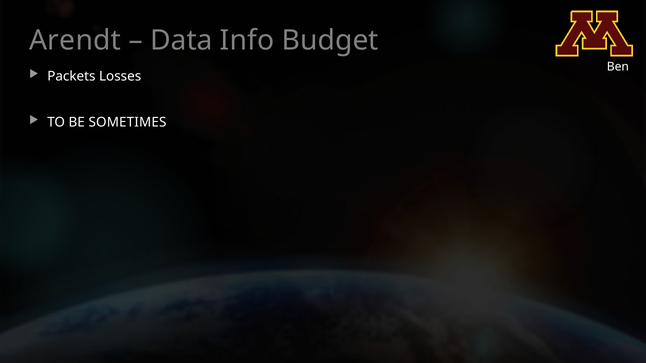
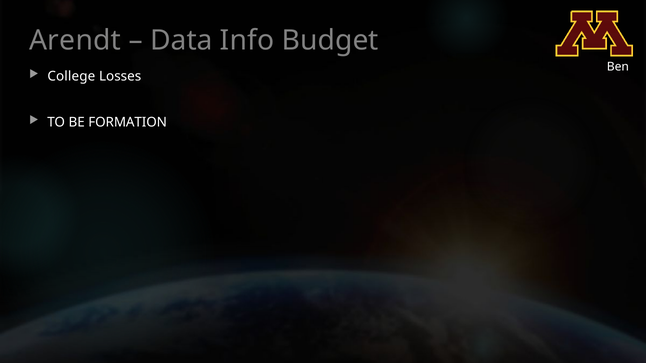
Packets: Packets -> College
SOMETIMES: SOMETIMES -> FORMATION
